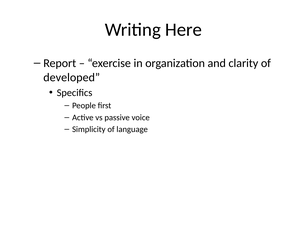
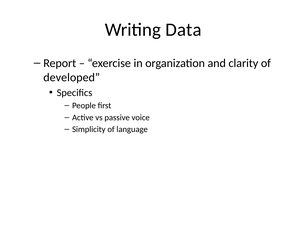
Here: Here -> Data
